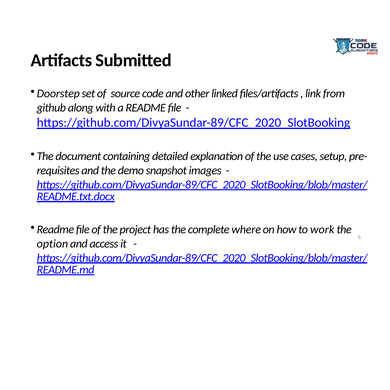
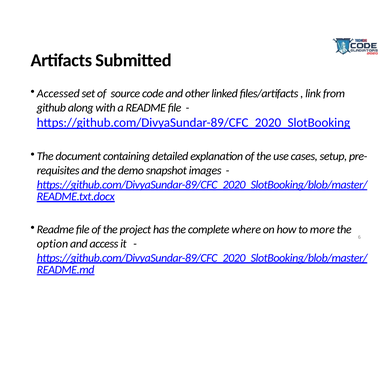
Doorstep: Doorstep -> Accessed
work: work -> more
